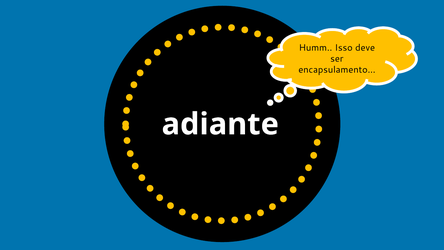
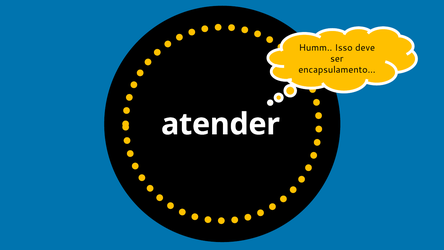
adiante: adiante -> atender
